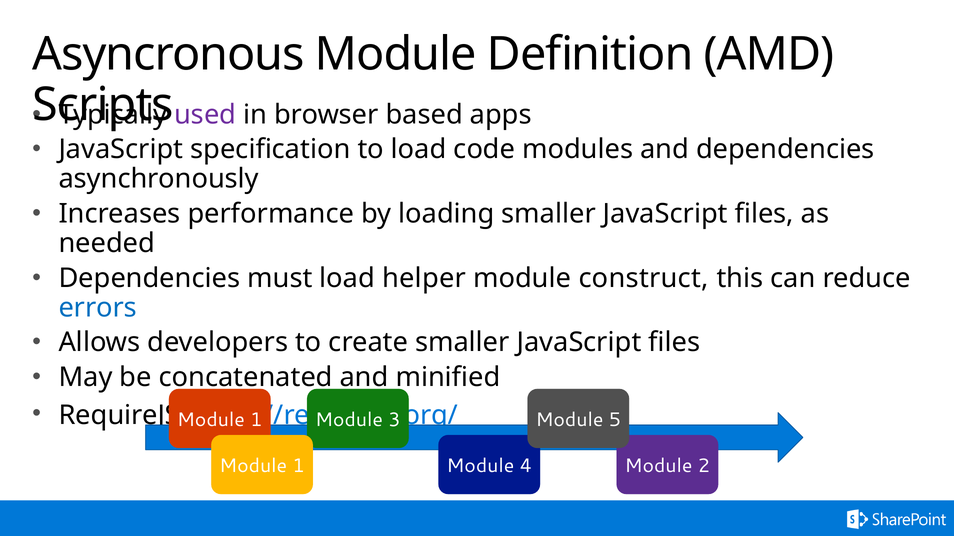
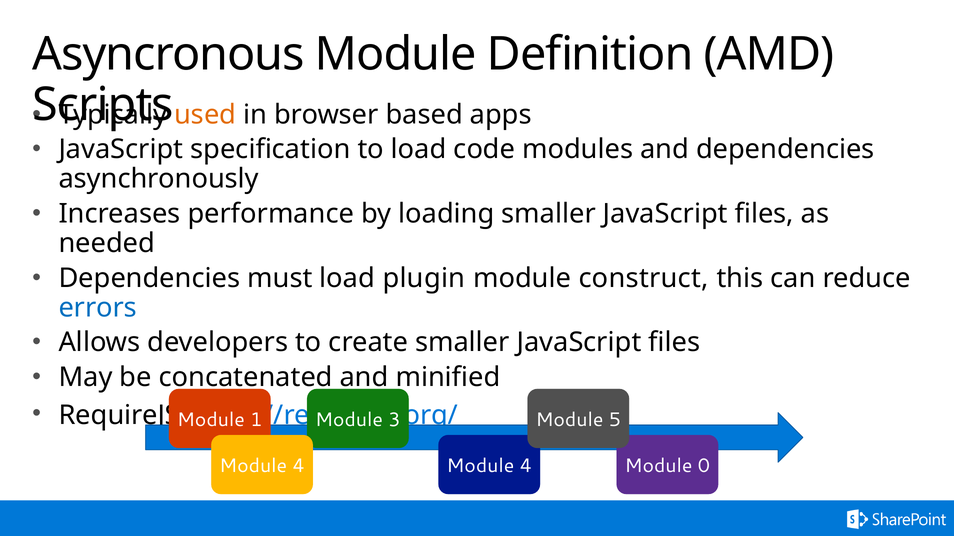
used colour: purple -> orange
helper: helper -> plugin
1 at (299, 466): 1 -> 4
2: 2 -> 0
